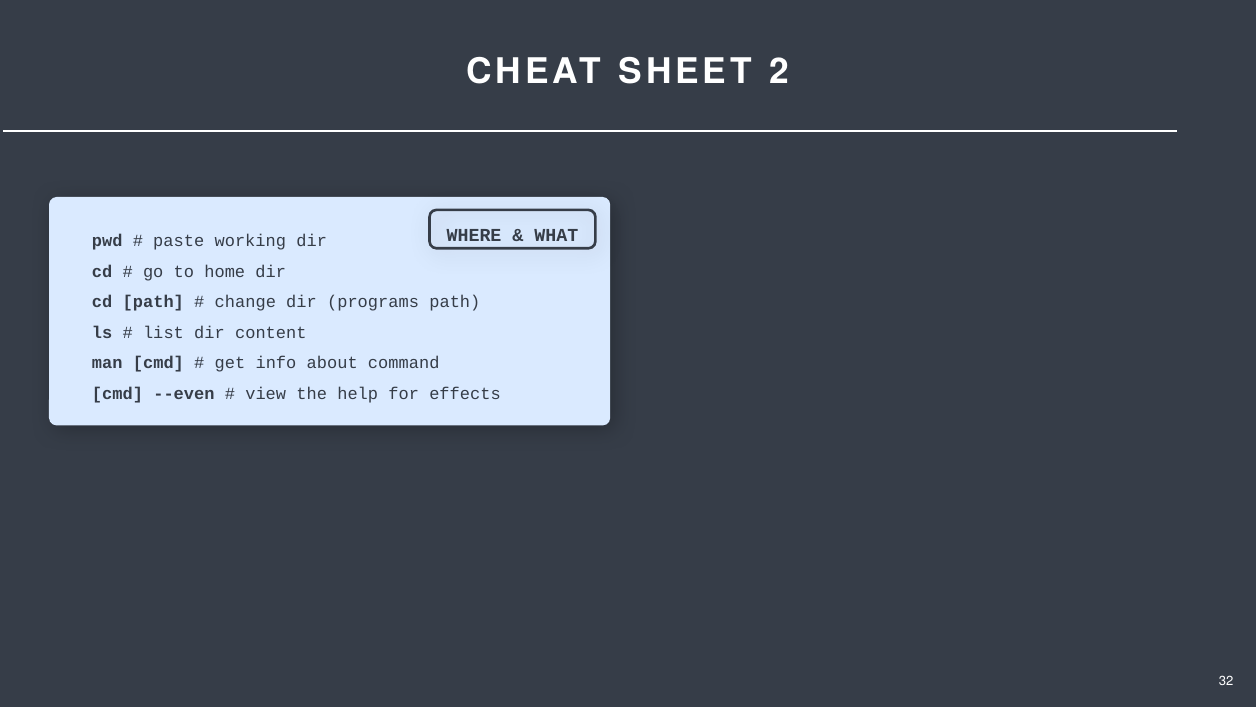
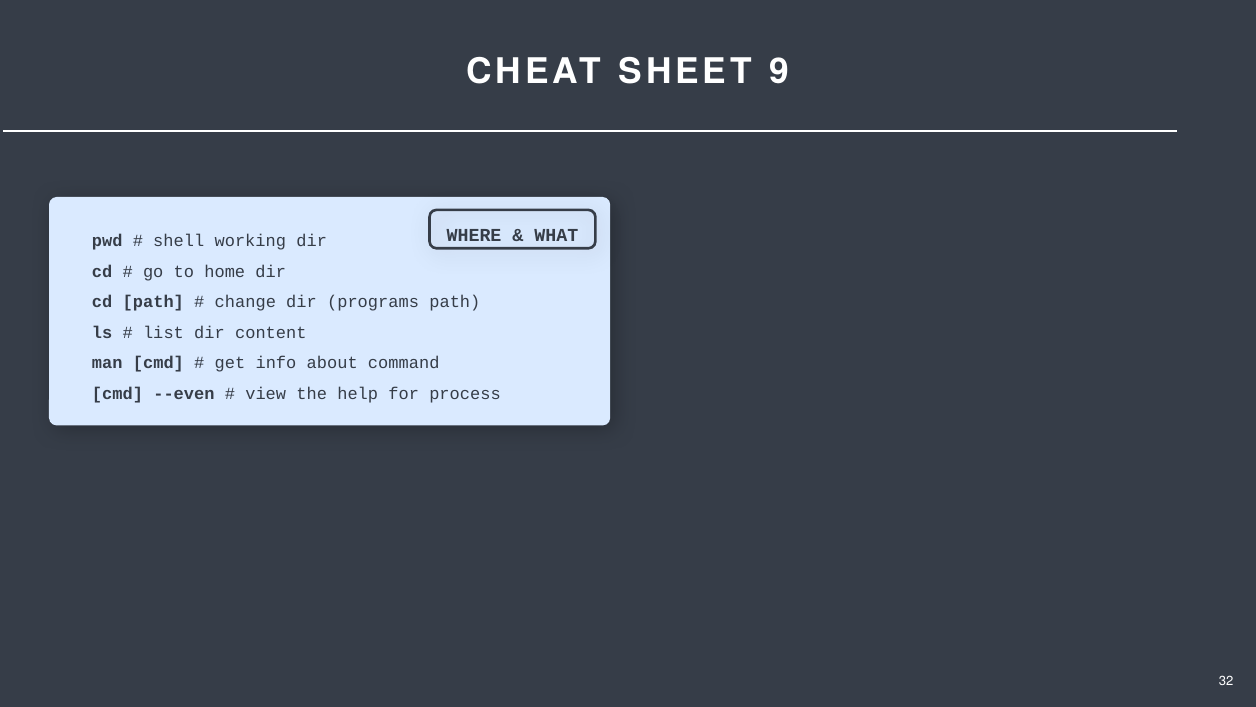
2: 2 -> 9
paste: paste -> shell
effects: effects -> process
